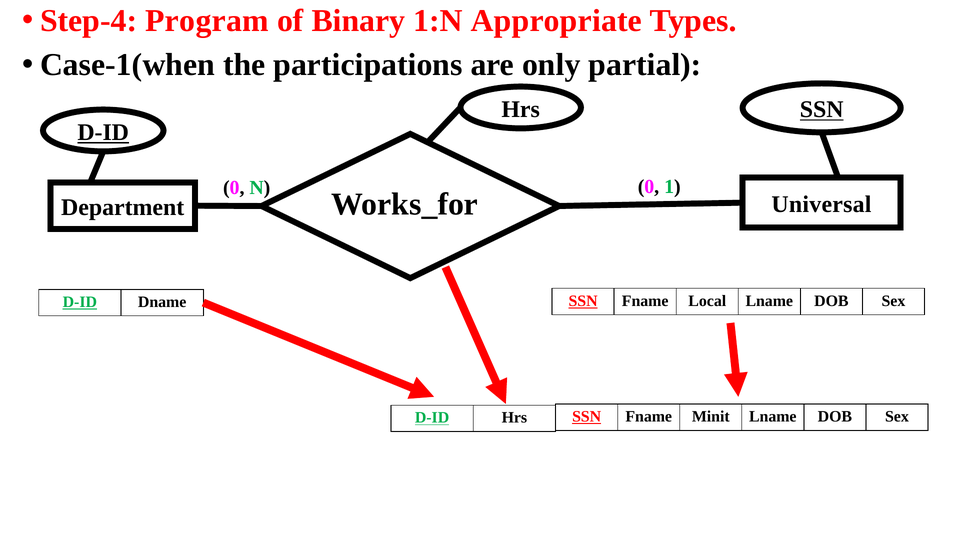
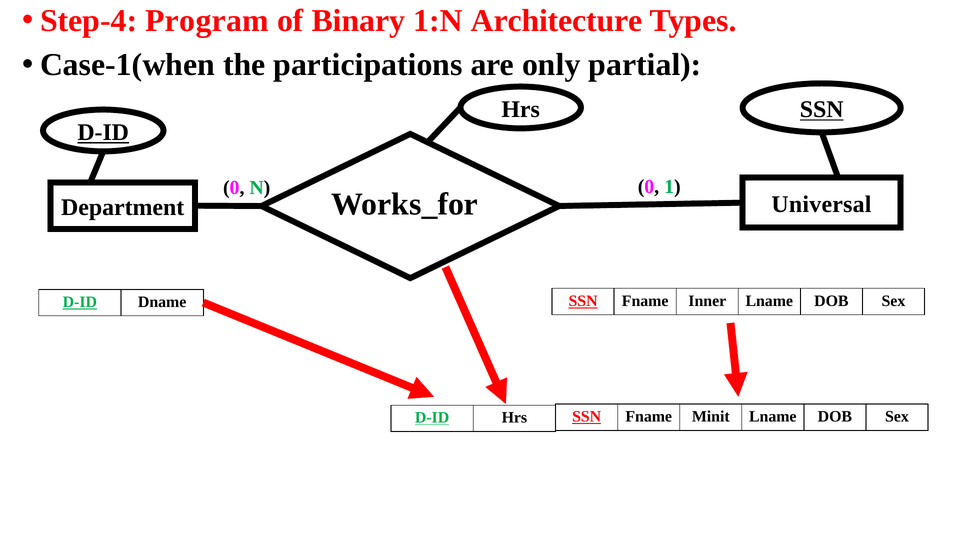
Appropriate: Appropriate -> Architecture
Local: Local -> Inner
